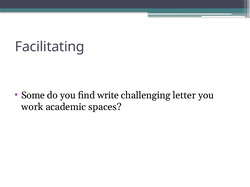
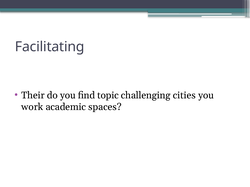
Some: Some -> Their
write: write -> topic
letter: letter -> cities
